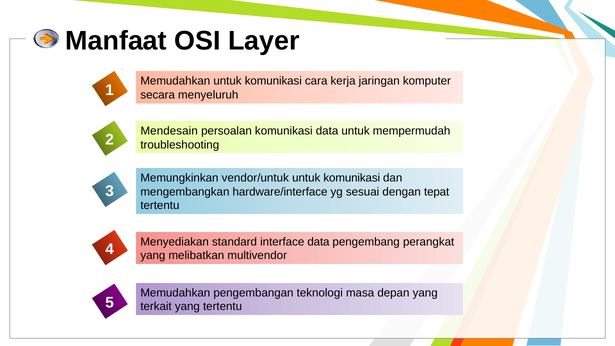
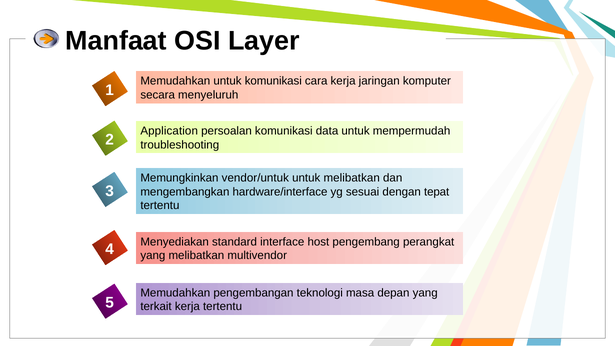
Mendesain: Mendesain -> Application
komunikasi at (352, 178): komunikasi -> melibatkan
interface data: data -> host
terkait yang: yang -> kerja
